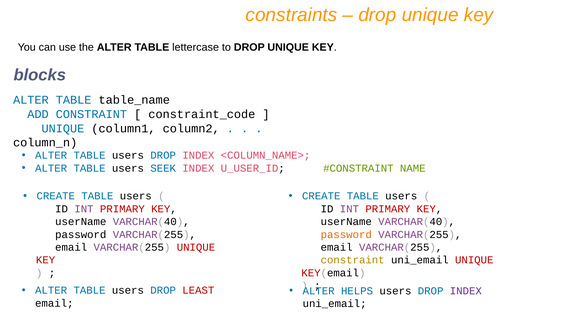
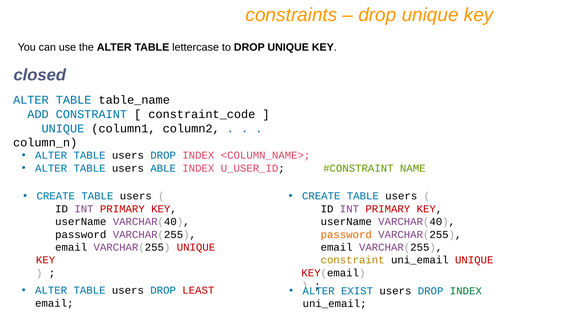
blocks: blocks -> closed
SEEK: SEEK -> ABLE
HELPS: HELPS -> EXIST
INDEX at (466, 291) colour: purple -> green
